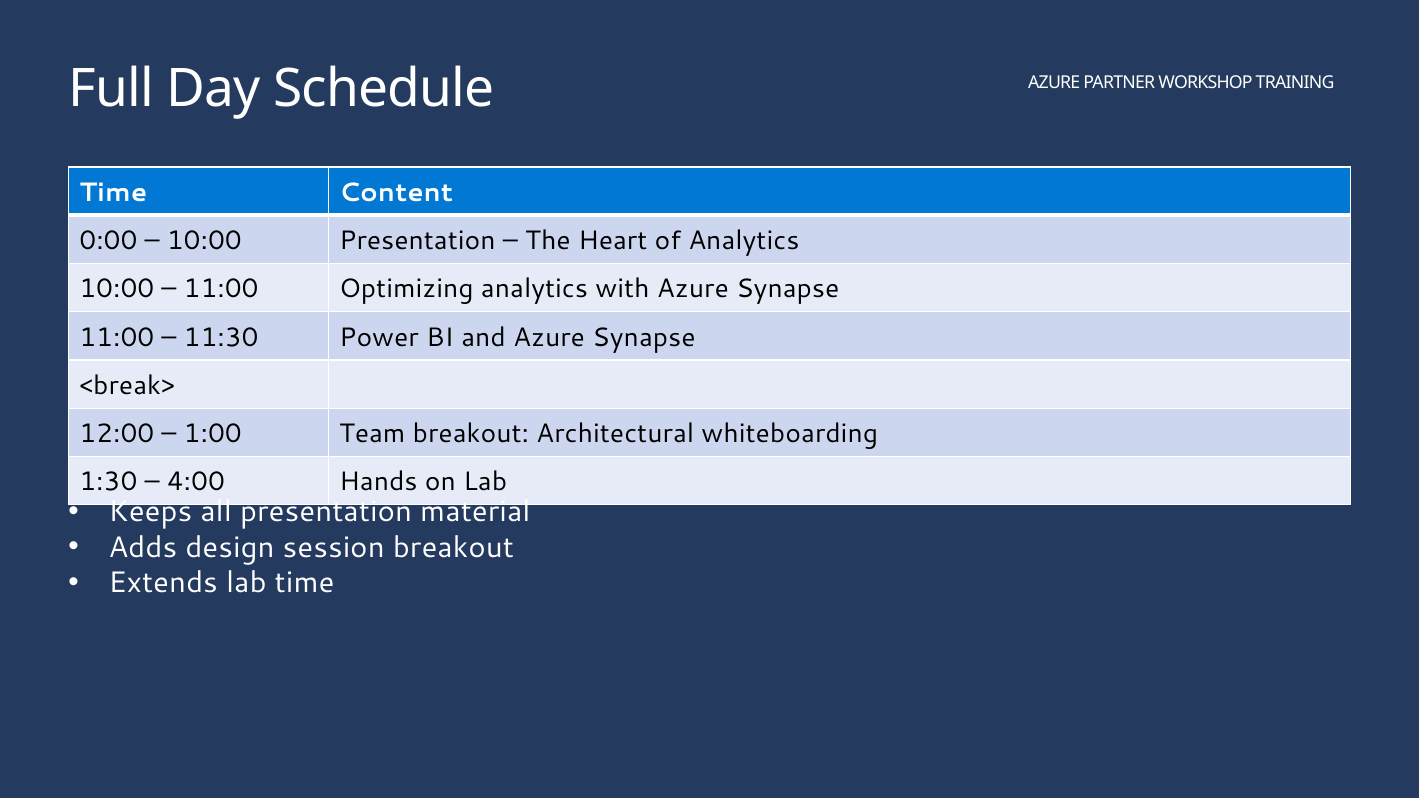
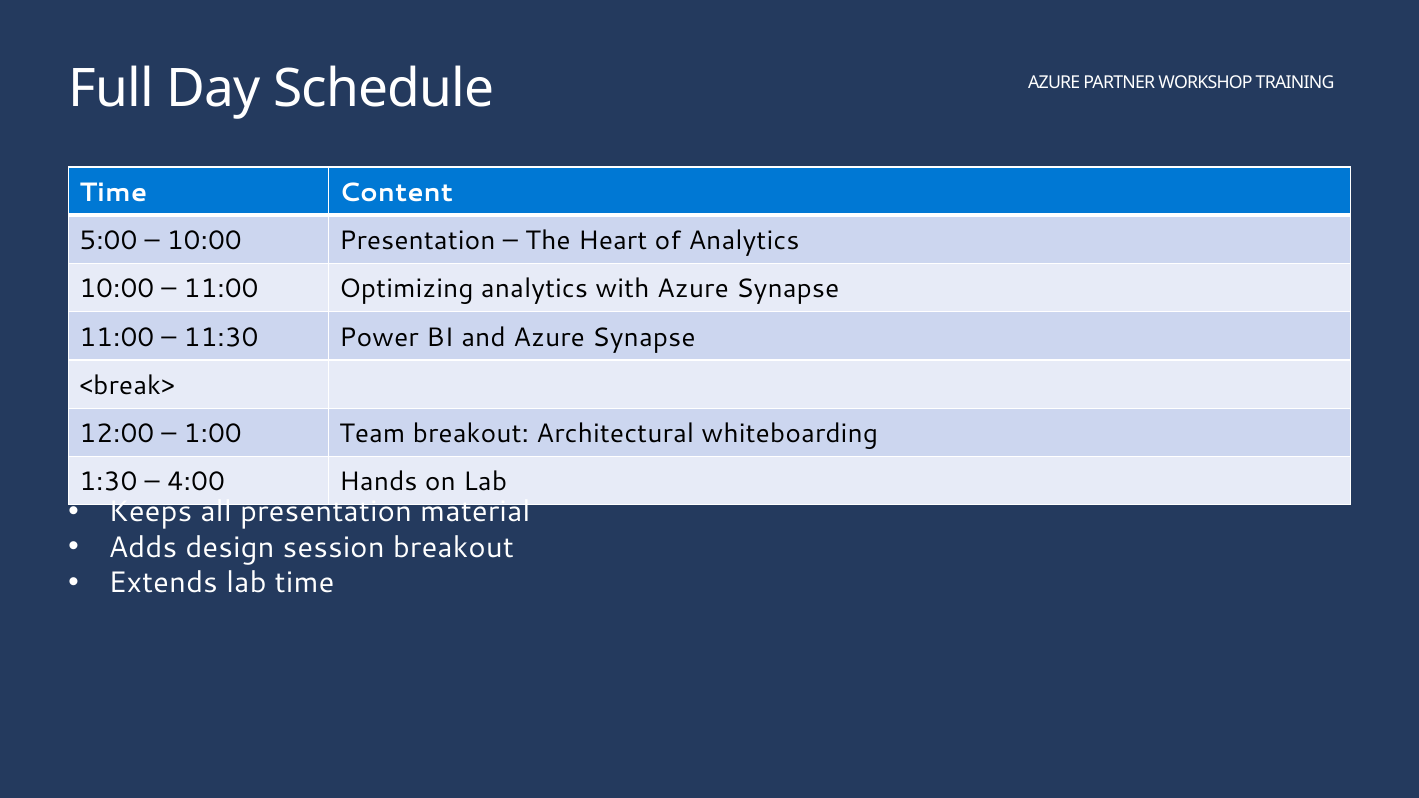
0:00: 0:00 -> 5:00
